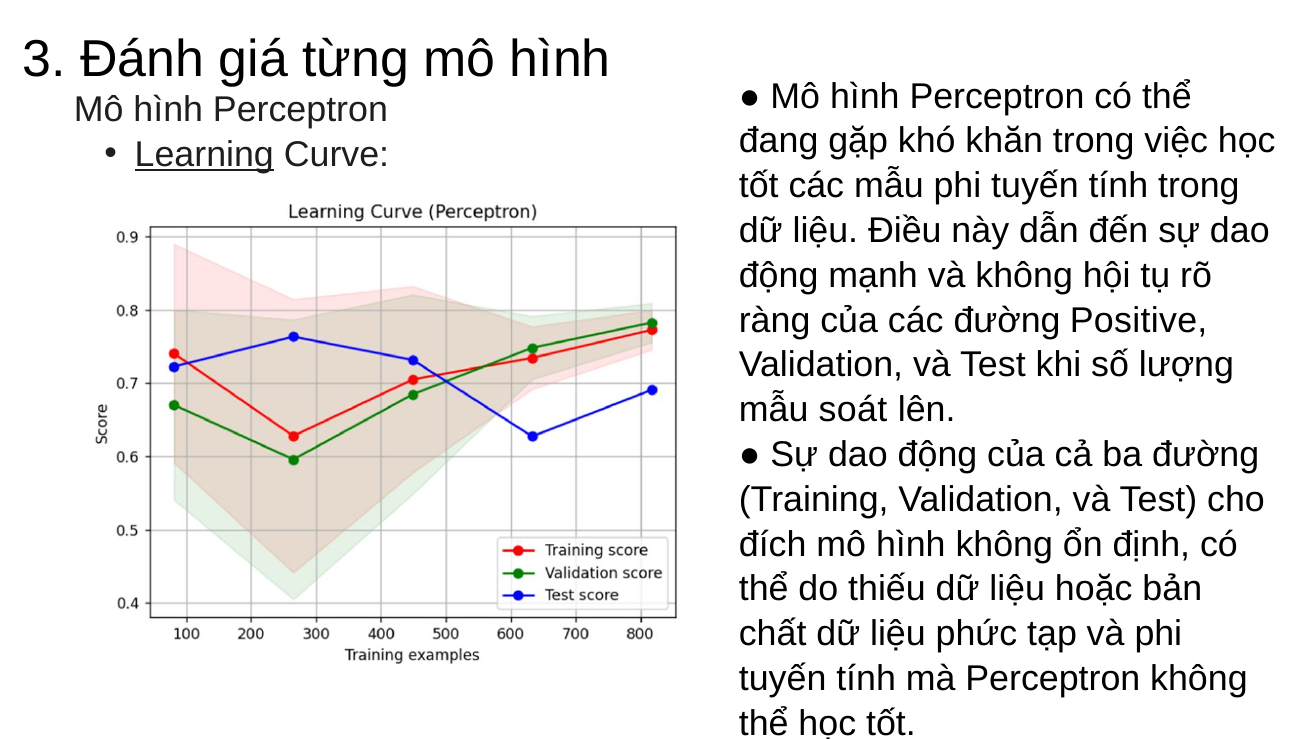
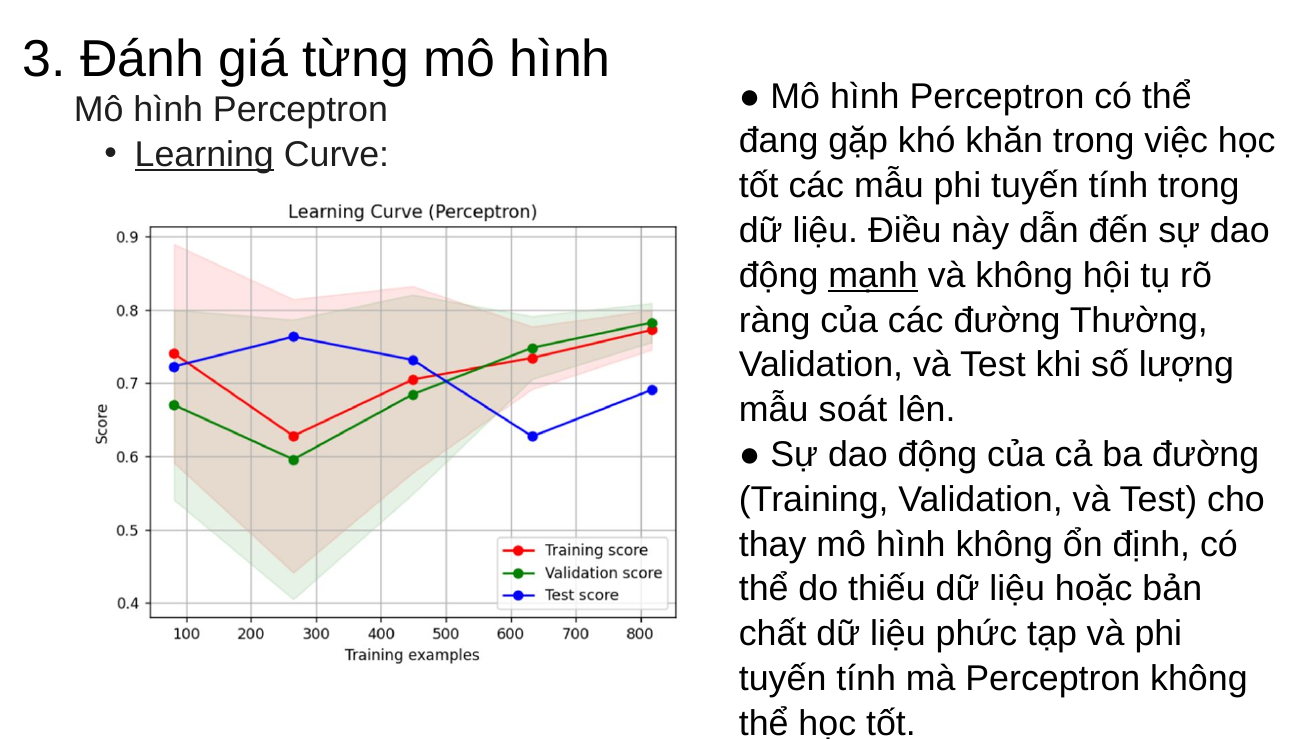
mạnh underline: none -> present
Positive: Positive -> Thường
đích: đích -> thay
